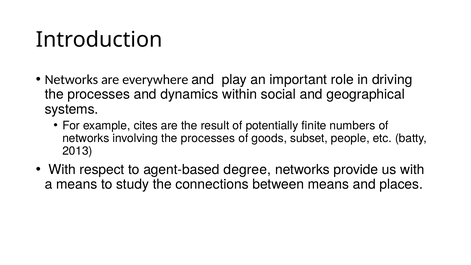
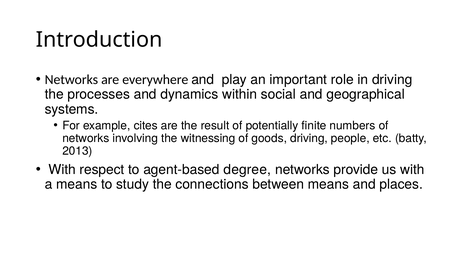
involving the processes: processes -> witnessing
goods subset: subset -> driving
